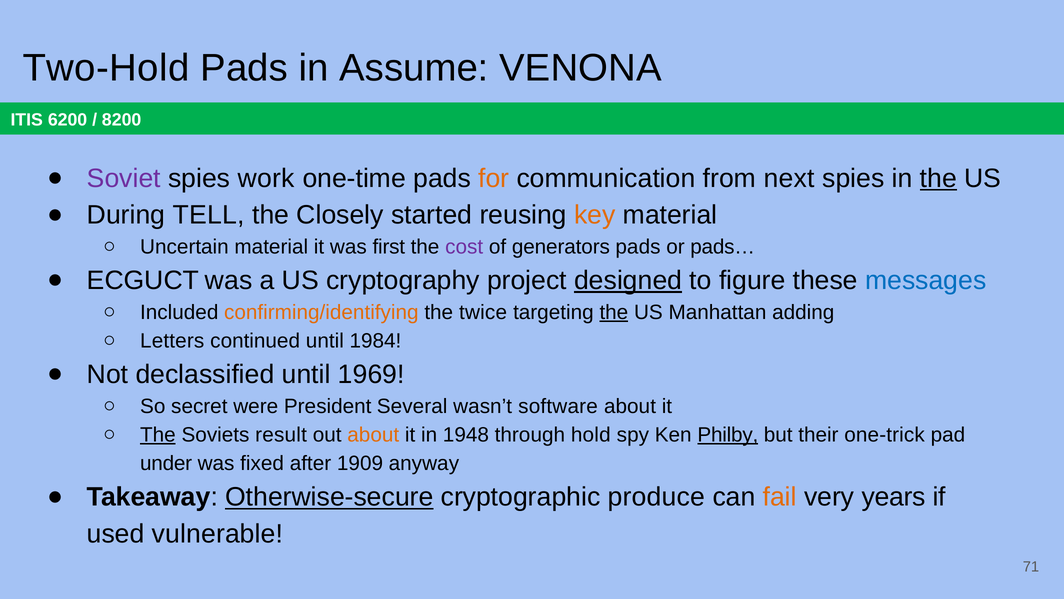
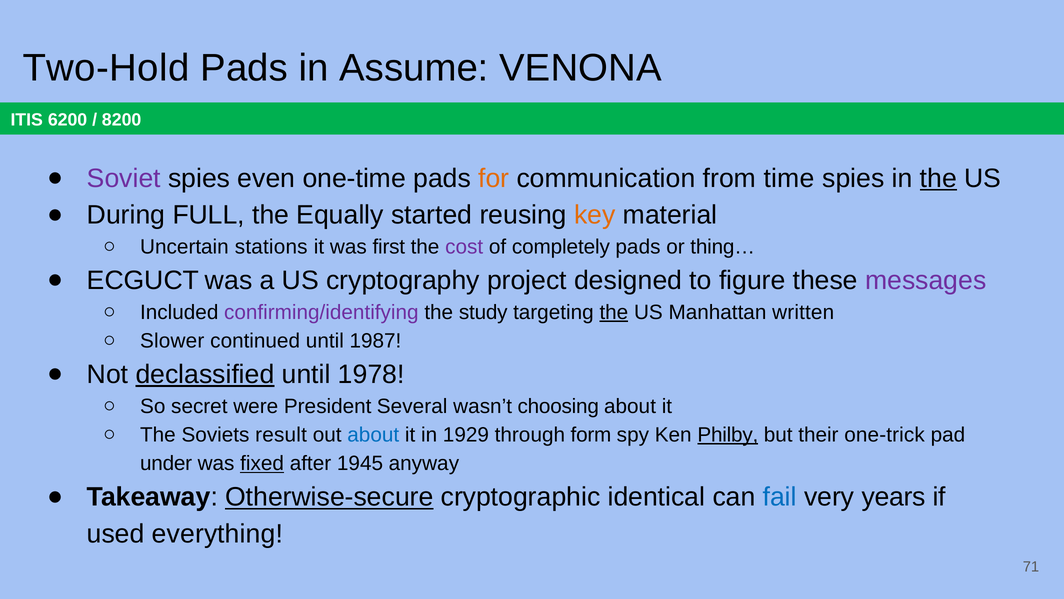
work: work -> even
next: next -> time
TELL: TELL -> FULL
Closely: Closely -> Equally
Uncertain material: material -> stations
generators: generators -> completely
pads…: pads… -> thing…
designed underline: present -> none
messages colour: blue -> purple
confirming/identifying colour: orange -> purple
twice: twice -> study
adding: adding -> written
Letters: Letters -> Slower
1984: 1984 -> 1987
declassified underline: none -> present
1969: 1969 -> 1978
software: software -> choosing
The at (158, 435) underline: present -> none
about at (373, 435) colour: orange -> blue
1948: 1948 -> 1929
hold: hold -> form
fixed underline: none -> present
1909: 1909 -> 1945
produce: produce -> identical
fail colour: orange -> blue
vulnerable: vulnerable -> everything
